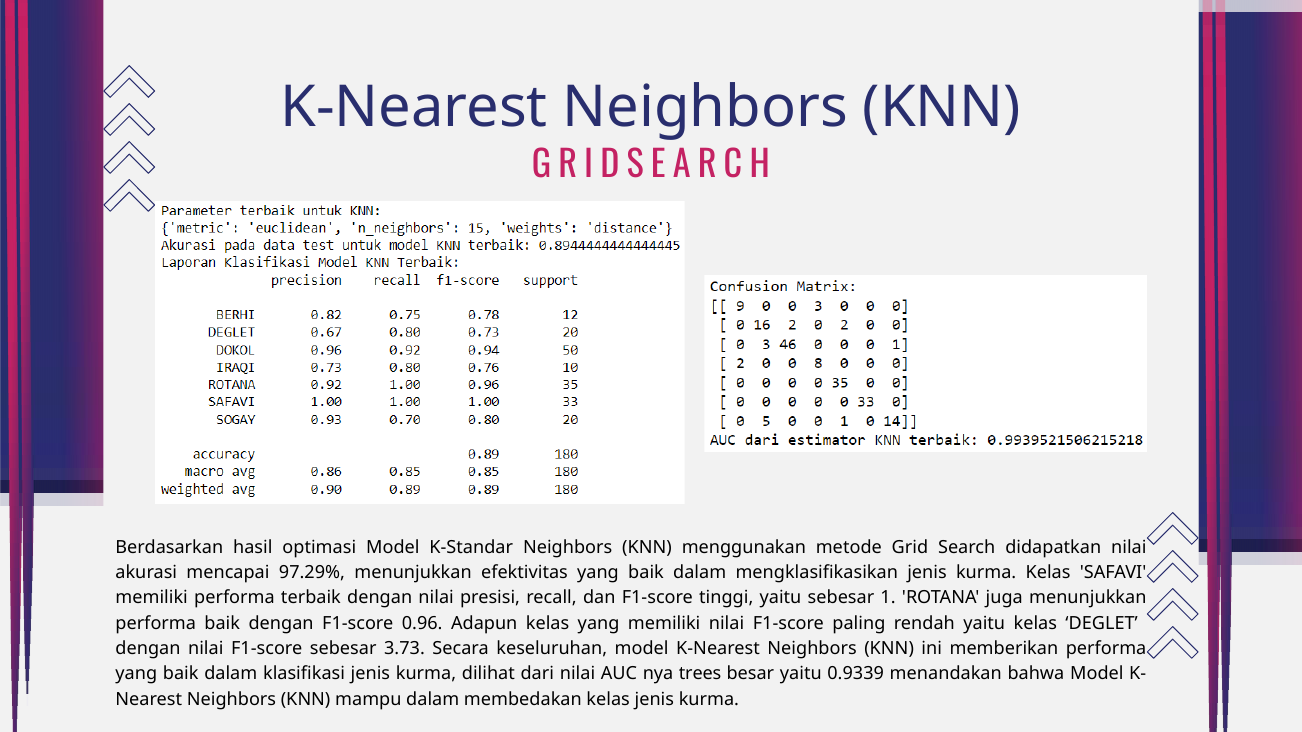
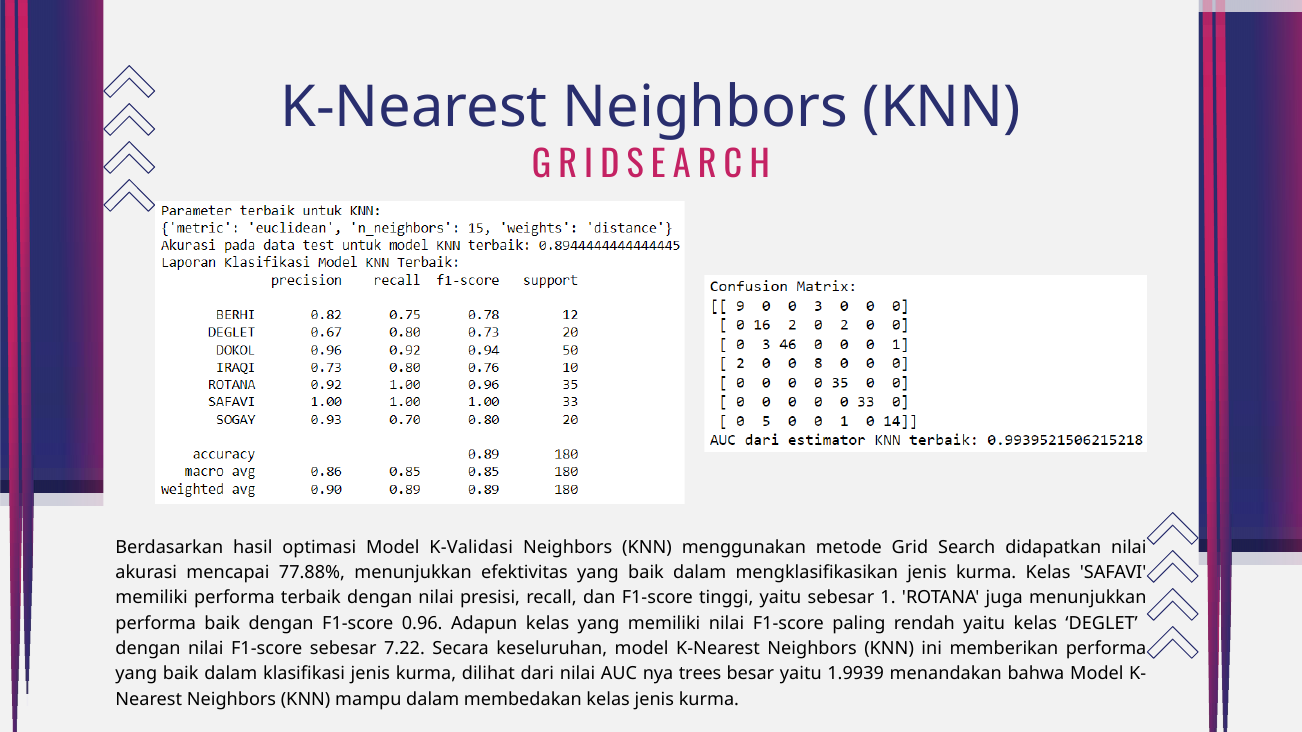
K-Standar: K-Standar -> K-Validasi
97.29%: 97.29% -> 77.88%
3.73: 3.73 -> 7.22
0.9339: 0.9339 -> 1.9939
